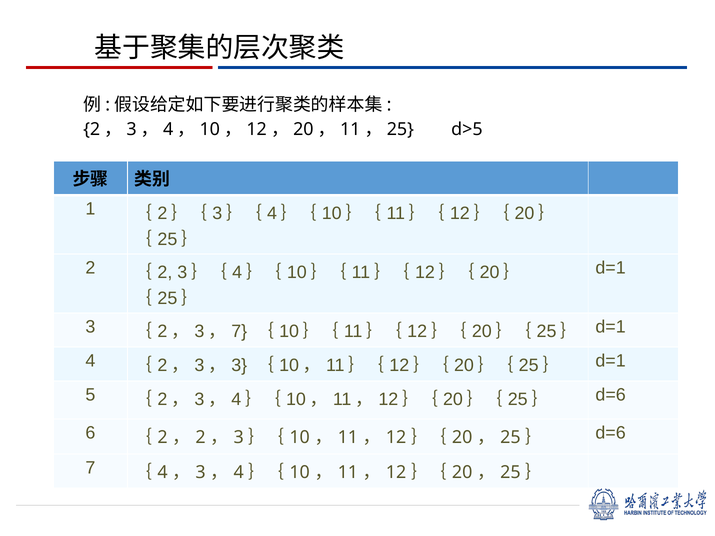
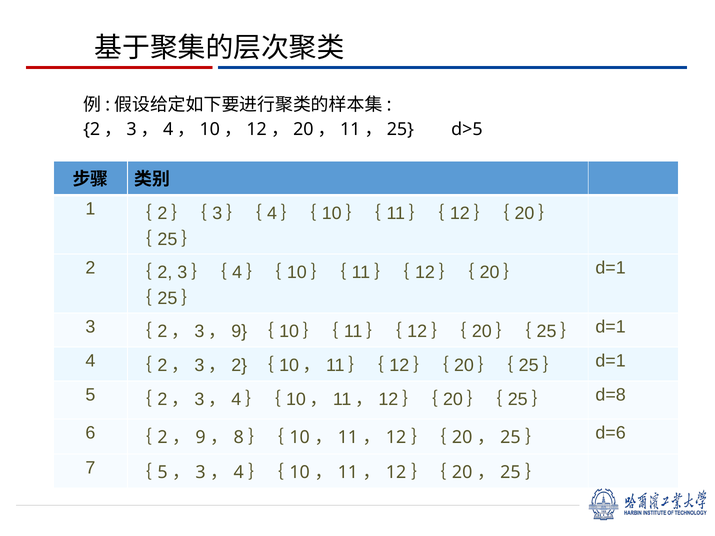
7 at (239, 331): 7 -> 9
3 at (239, 366): 3 -> 2
d=6 at (611, 395): d=6 -> d=8
2 at (201, 438): 2 -> 9
3 at (239, 438): 3 -> 8
4 at (163, 473): 4 -> 5
